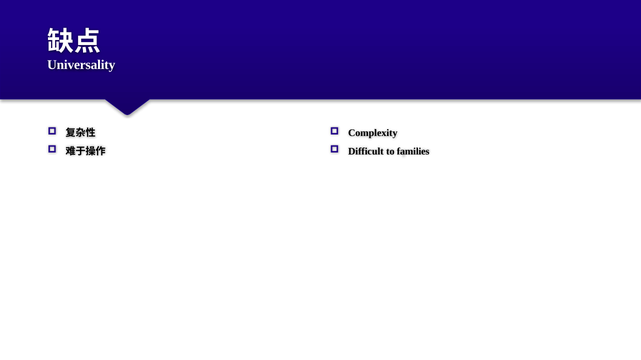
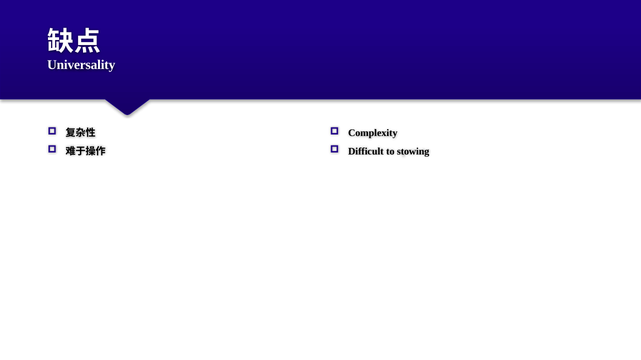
families: families -> stowing
